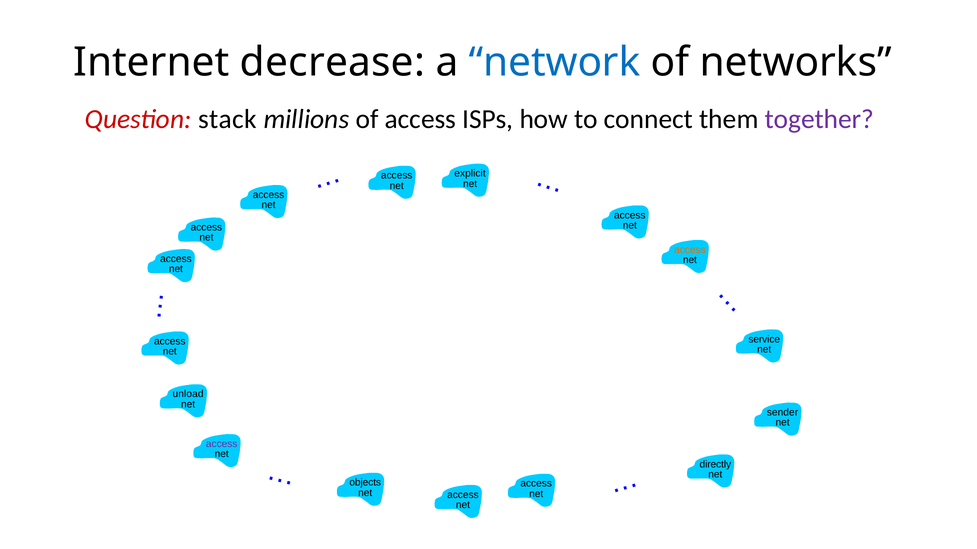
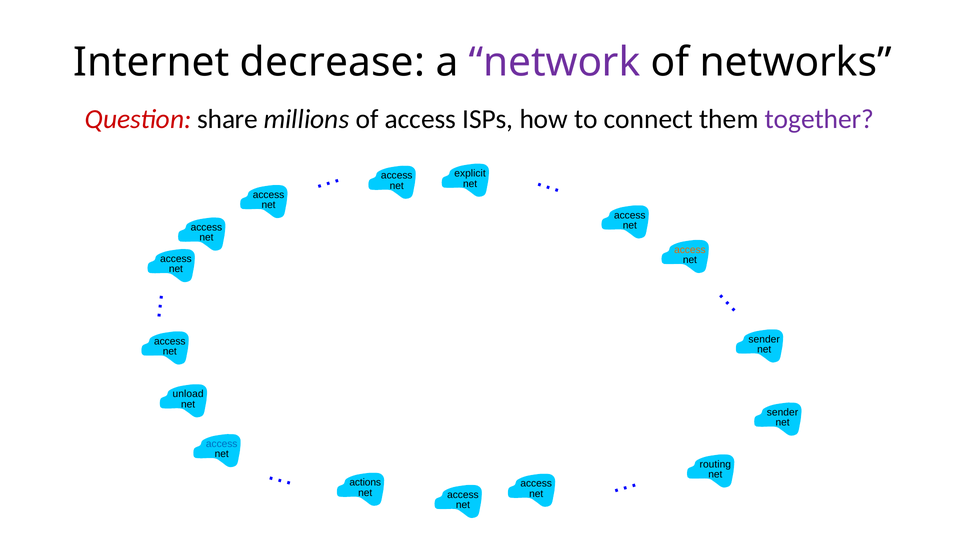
network colour: blue -> purple
stack: stack -> share
service at (764, 340): service -> sender
access at (222, 444) colour: purple -> blue
directly: directly -> routing
objects: objects -> actions
